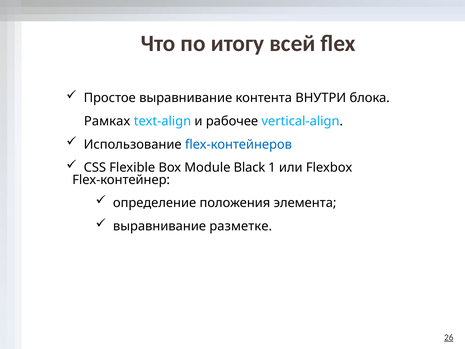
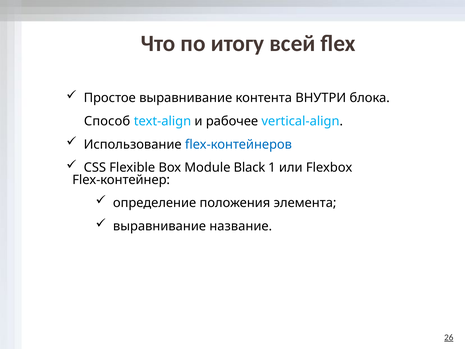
Рамках: Рамках -> Способ
разметке: разметке -> название
